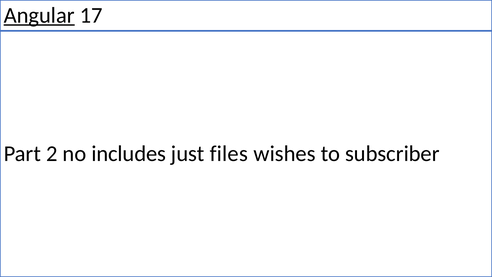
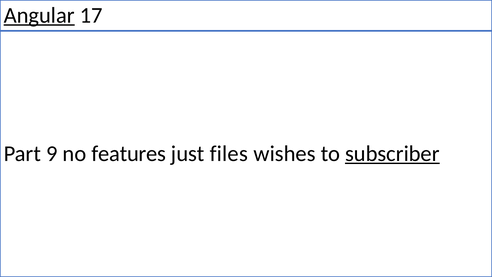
2: 2 -> 9
includes: includes -> features
subscriber underline: none -> present
